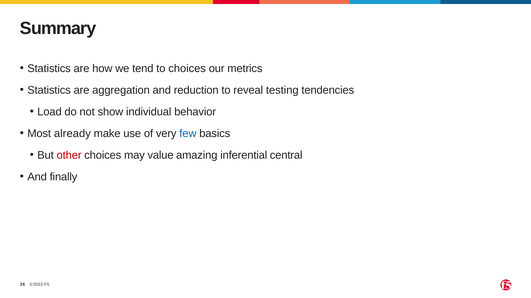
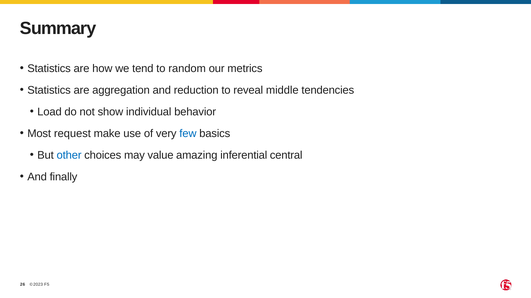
to choices: choices -> random
testing: testing -> middle
already: already -> request
other colour: red -> blue
